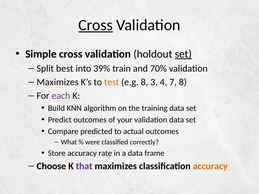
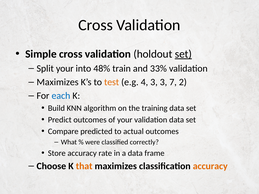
Cross at (96, 25) underline: present -> none
Split best: best -> your
39%: 39% -> 48%
70%: 70% -> 33%
e.g 8: 8 -> 4
3 4: 4 -> 3
7 8: 8 -> 2
each colour: purple -> blue
that colour: purple -> orange
